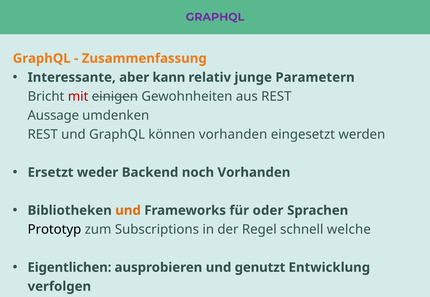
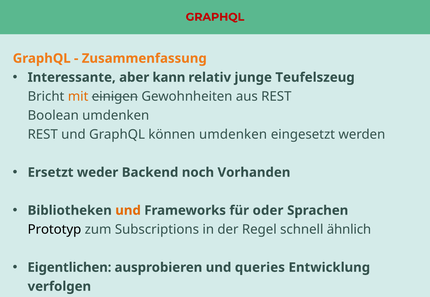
GRAPHQL at (215, 17) colour: purple -> red
Parametern: Parametern -> Teufelszeug
mit colour: red -> orange
Aussage: Aussage -> Boolean
können vorhanden: vorhanden -> umdenken
welche: welche -> ähnlich
genutzt: genutzt -> queries
